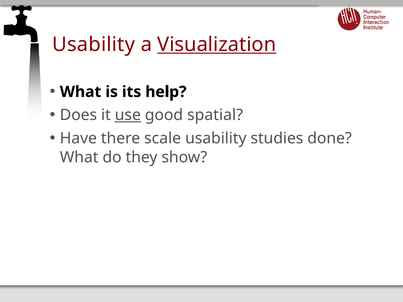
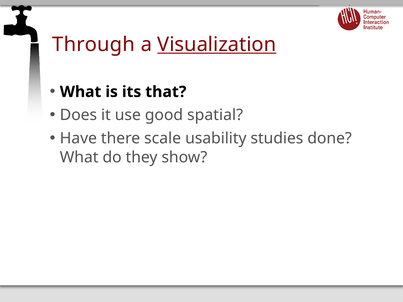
Usability at (94, 45): Usability -> Through
help: help -> that
use underline: present -> none
